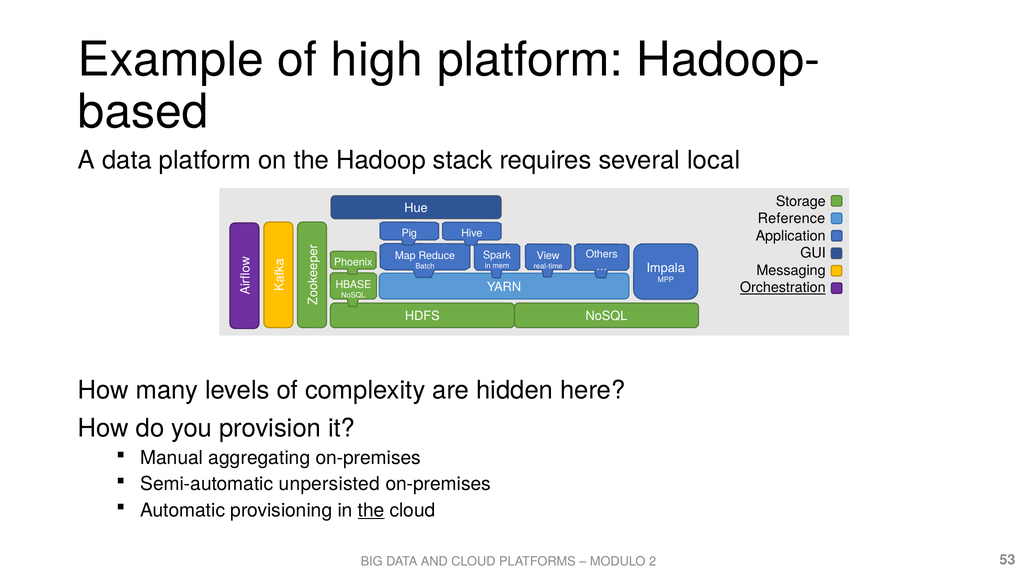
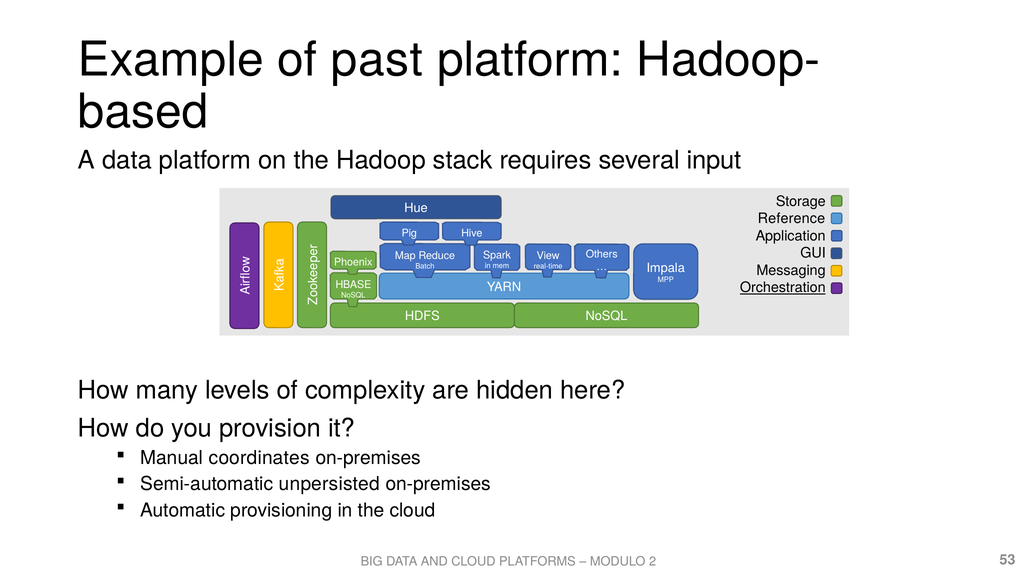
high: high -> past
local: local -> input
aggregating: aggregating -> coordinates
the at (371, 510) underline: present -> none
